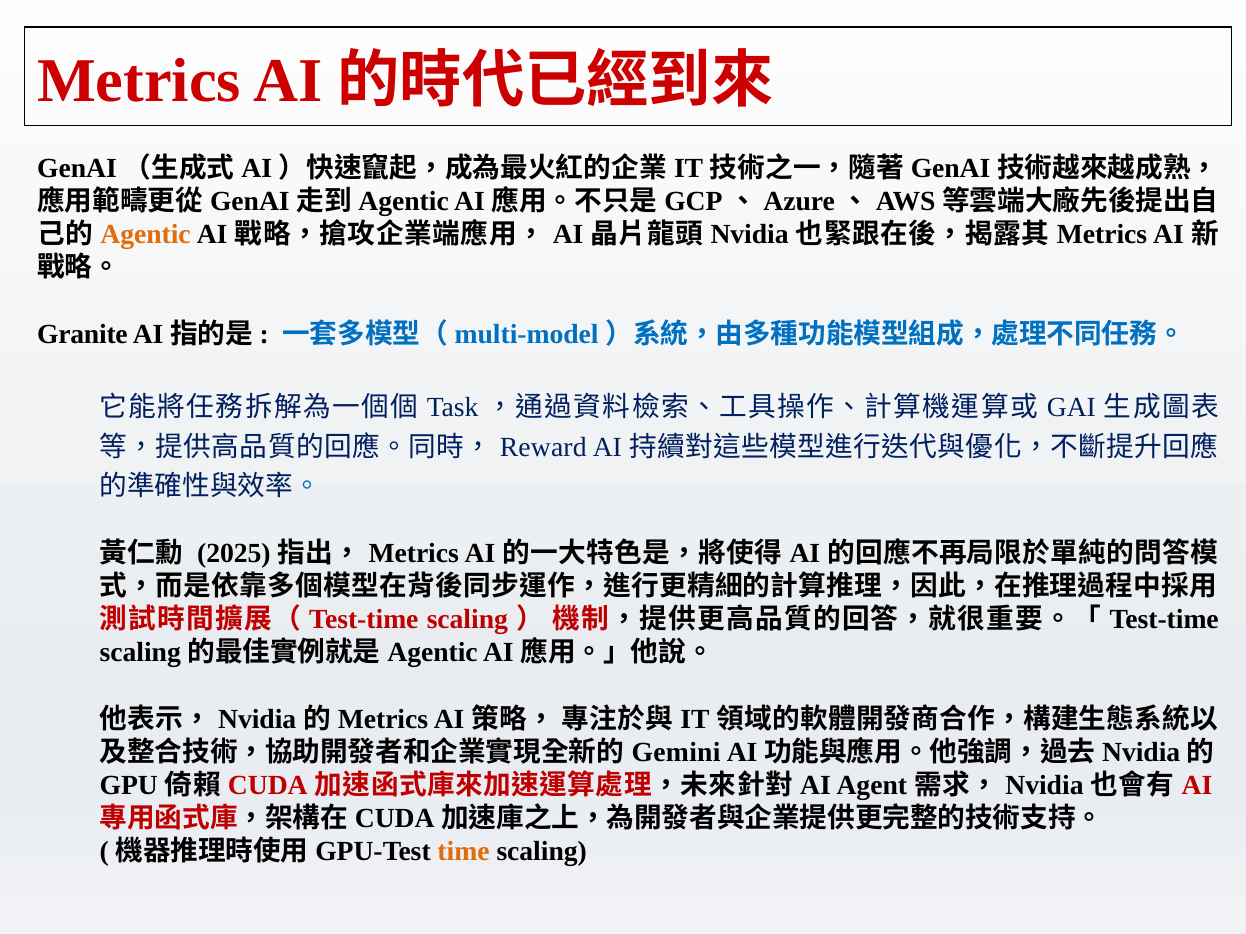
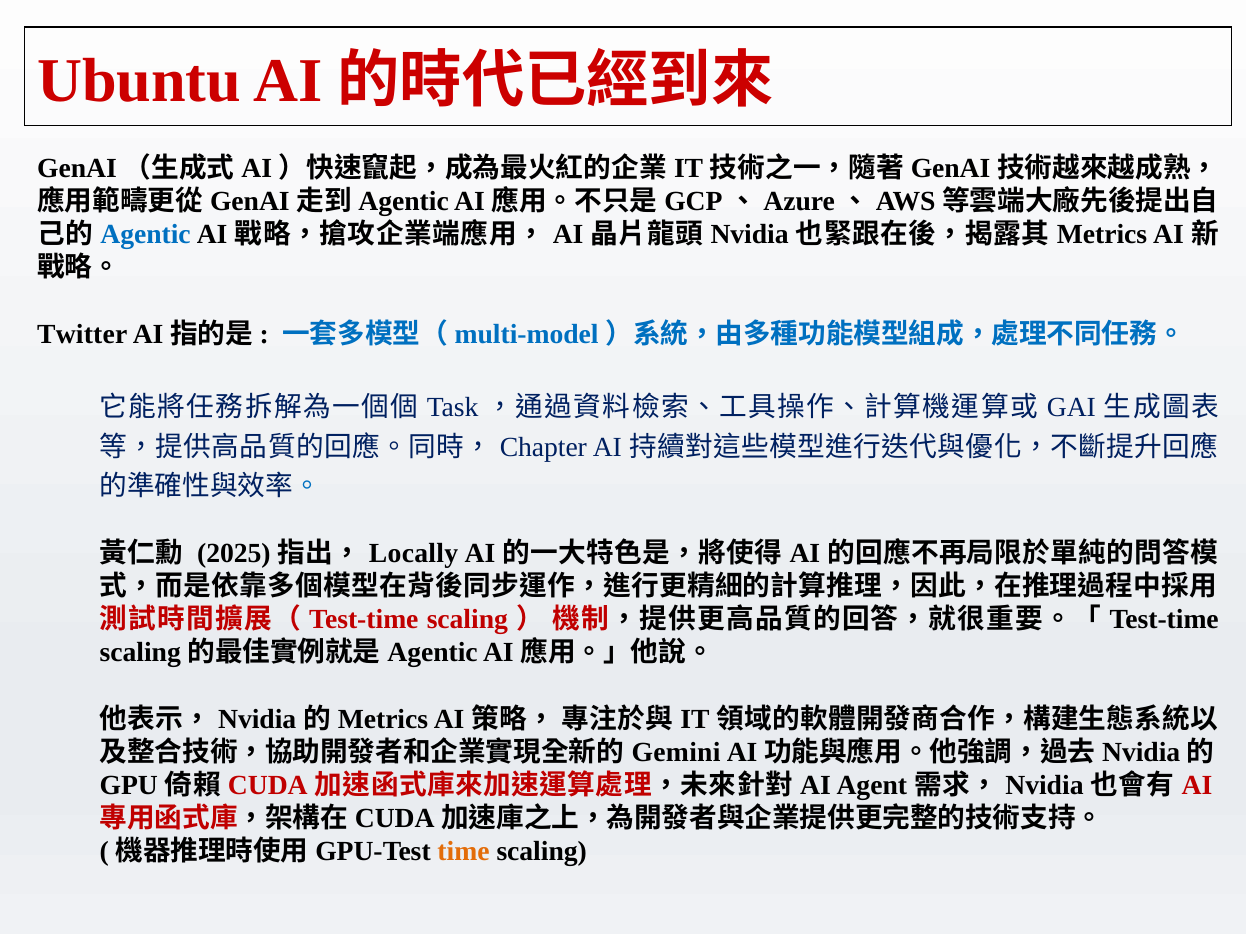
Metrics at (139, 81): Metrics -> Ubuntu
Agentic colour: orange -> blue
Granite: Granite -> Twitter
Reward: Reward -> Chapter
Metrics at (414, 553): Metrics -> Locally
